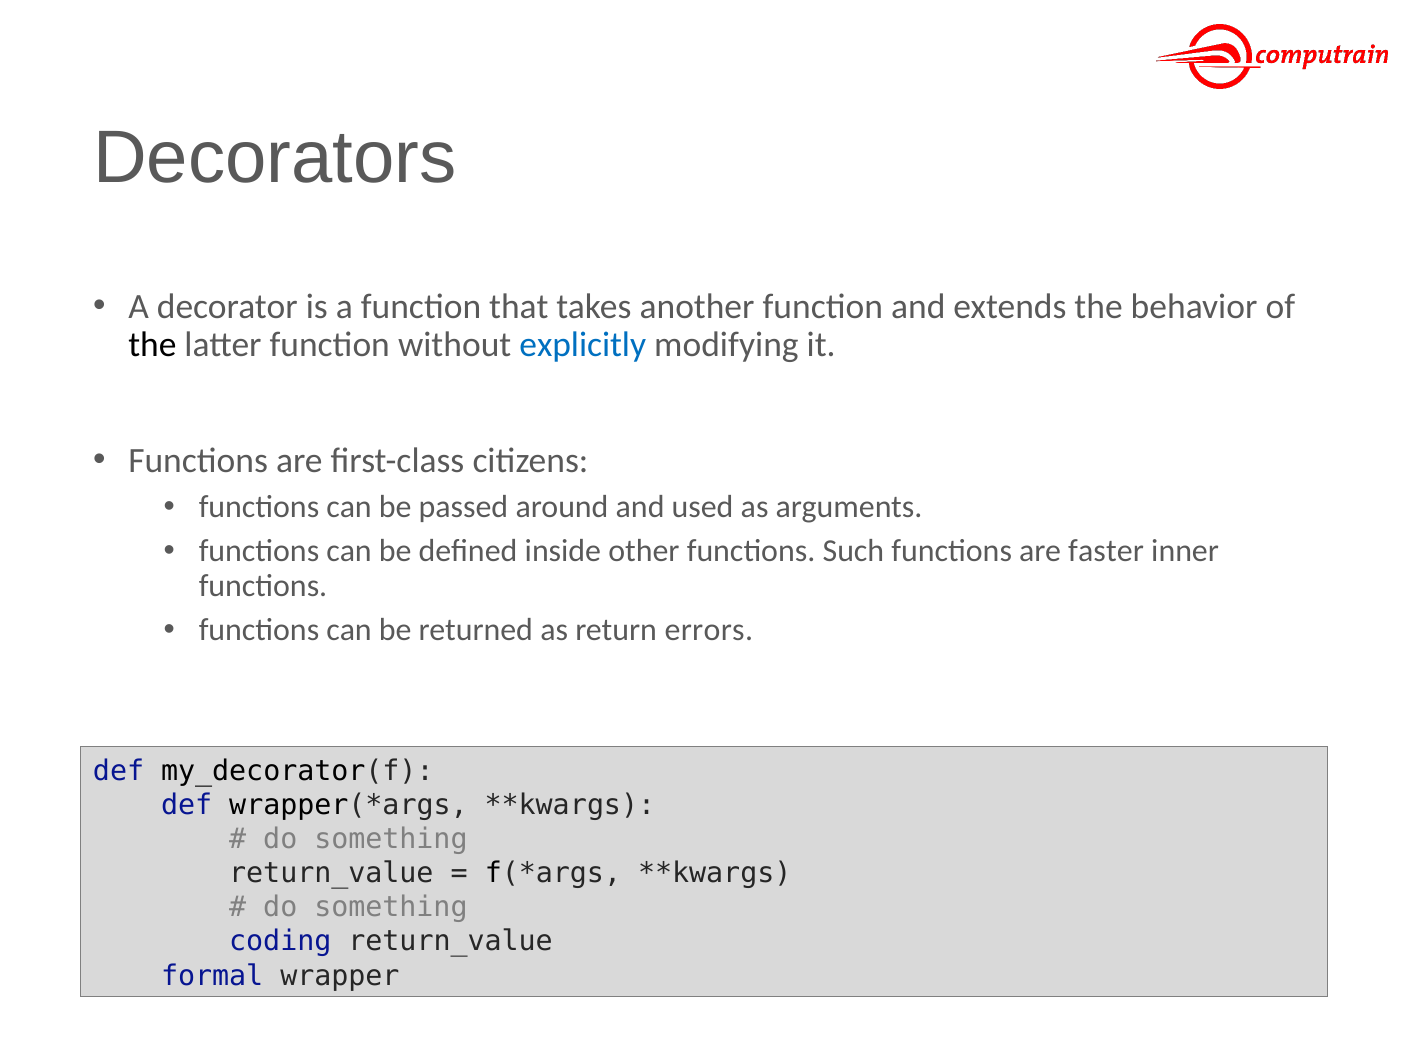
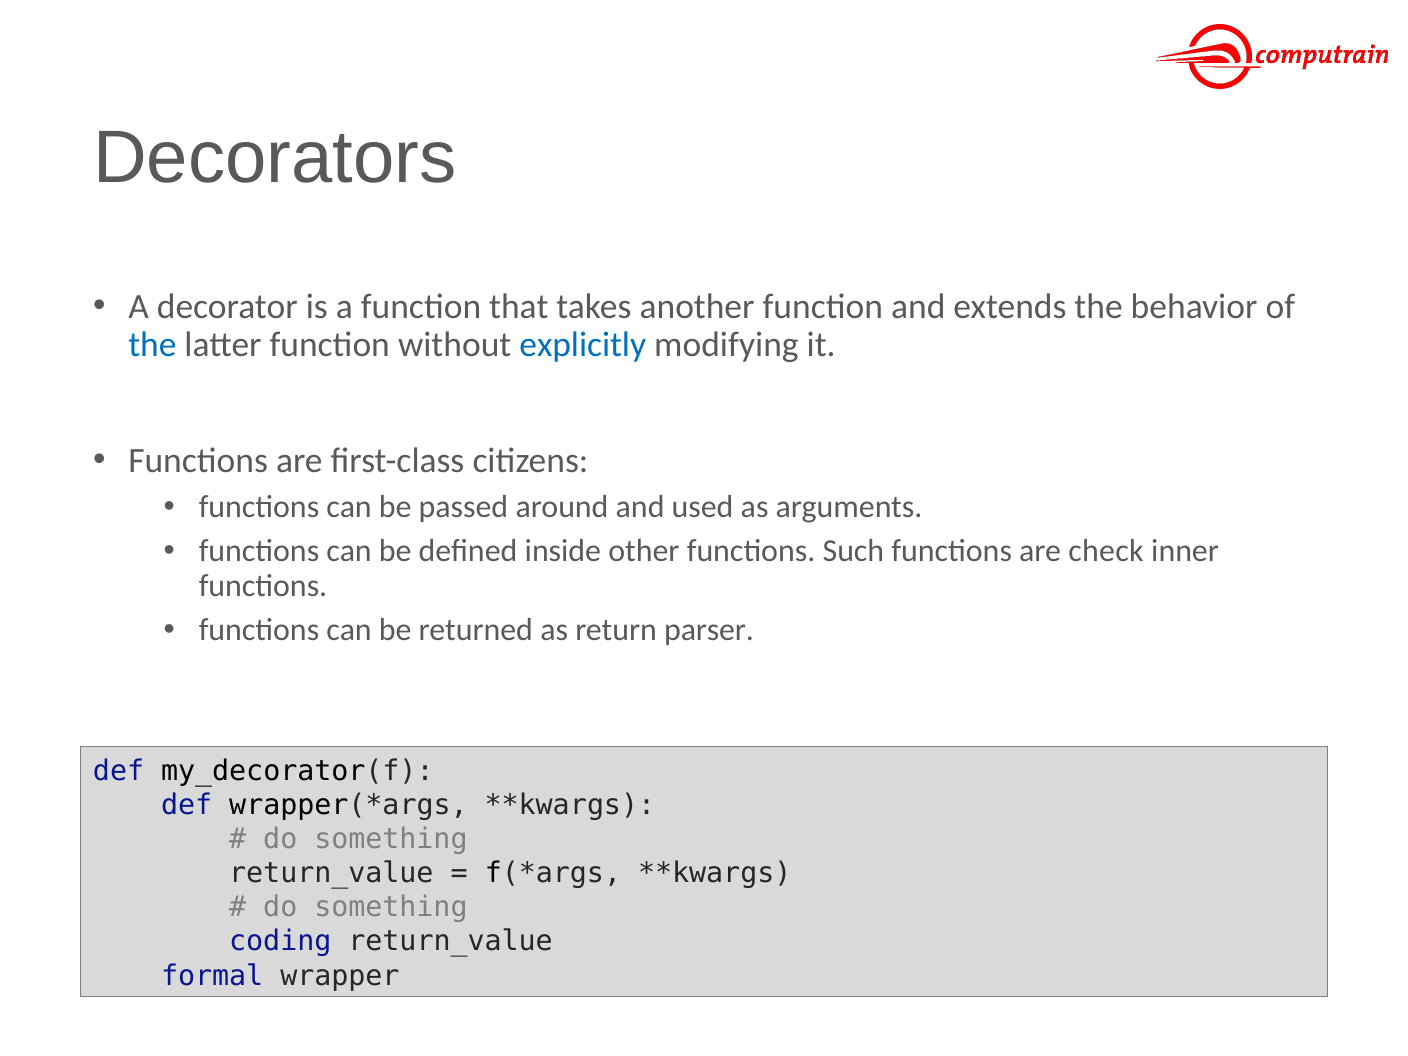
the at (152, 345) colour: black -> blue
faster: faster -> check
errors: errors -> parser
